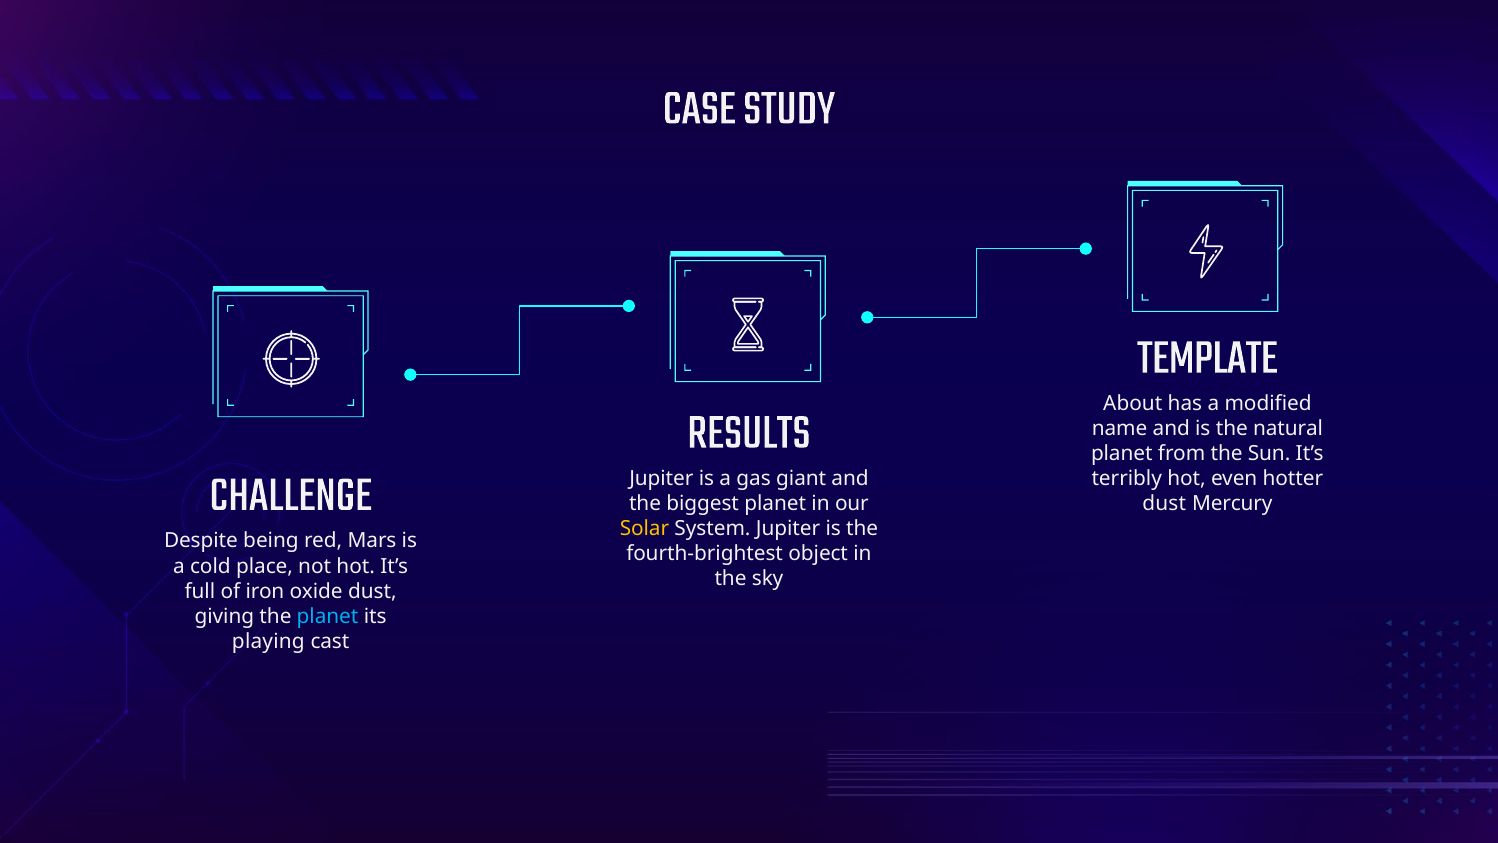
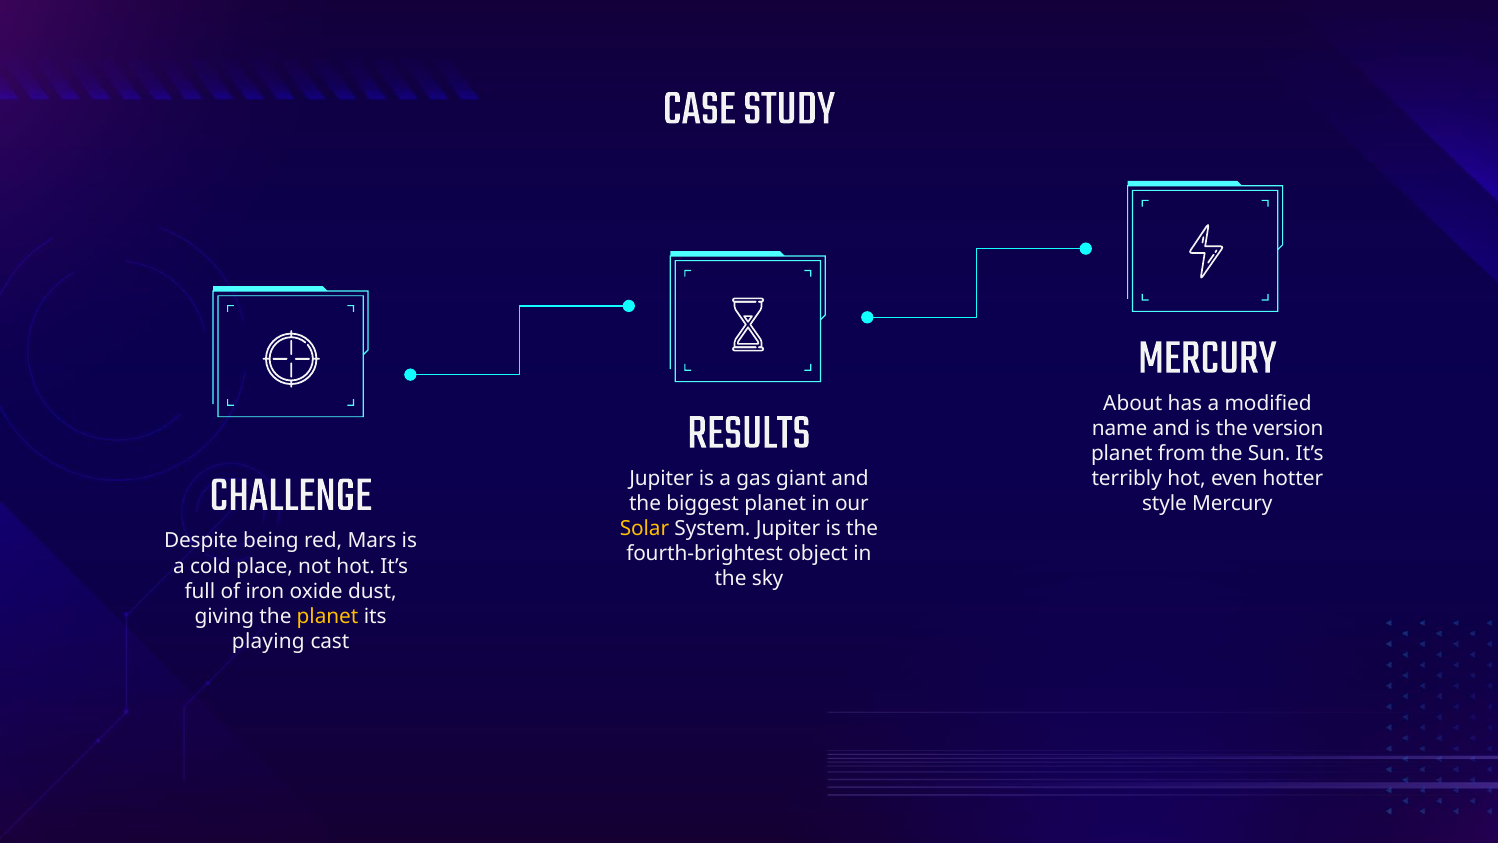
TEMPLATE at (1208, 356): TEMPLATE -> MERCURY
natural: natural -> version
dust at (1164, 504): dust -> style
planet at (328, 616) colour: light blue -> yellow
